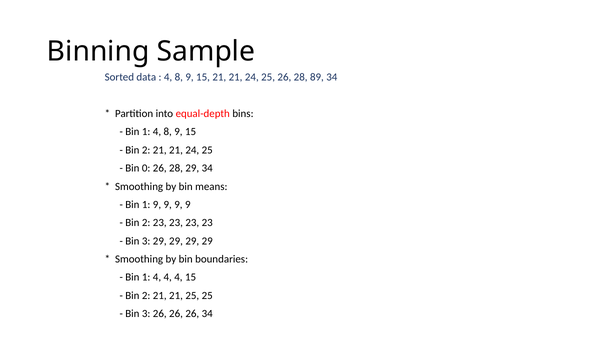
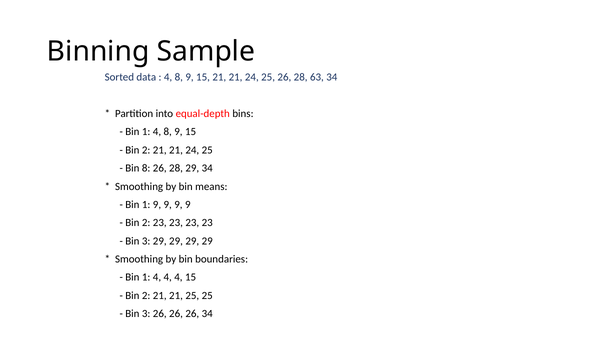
89: 89 -> 63
Bin 0: 0 -> 8
